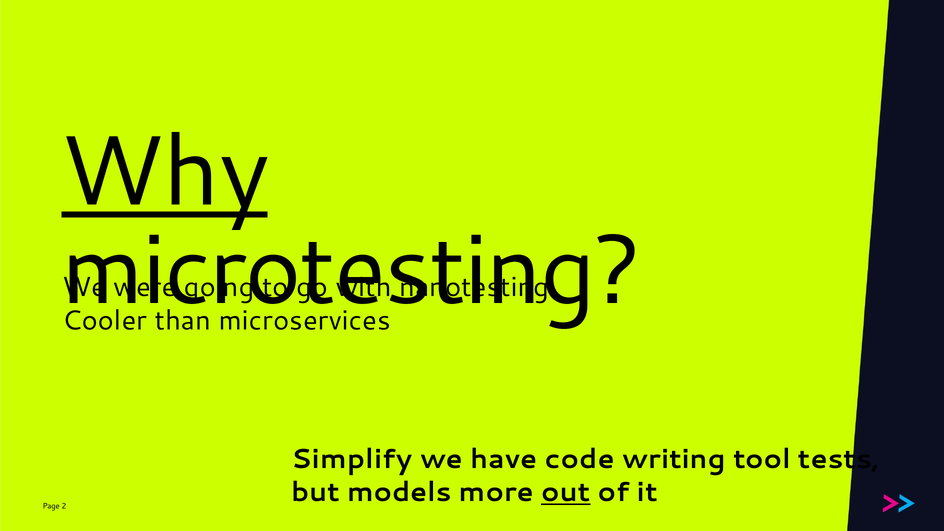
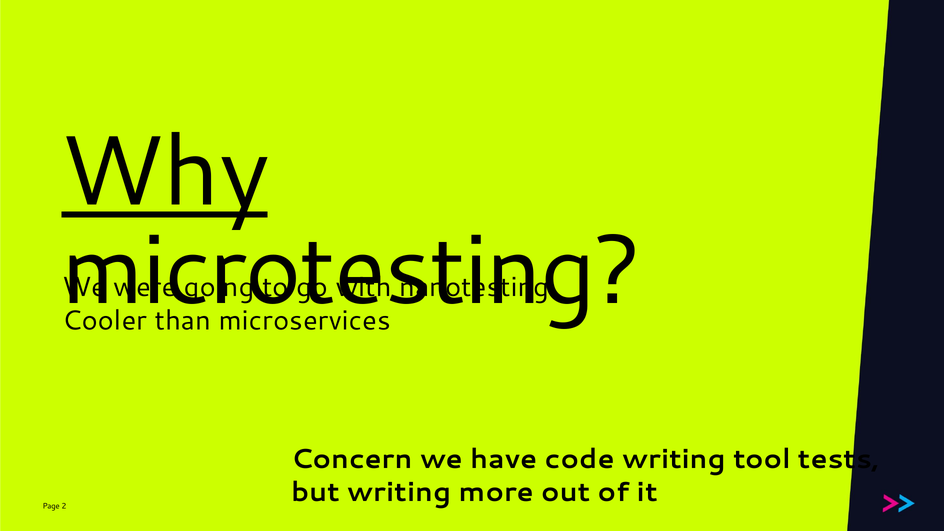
Simplify: Simplify -> Concern
but models: models -> writing
out underline: present -> none
